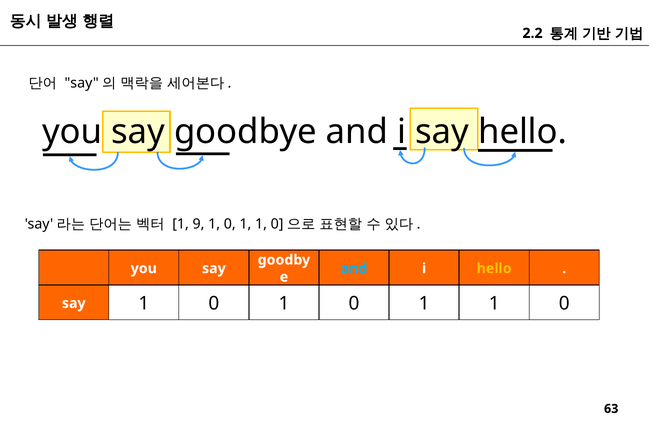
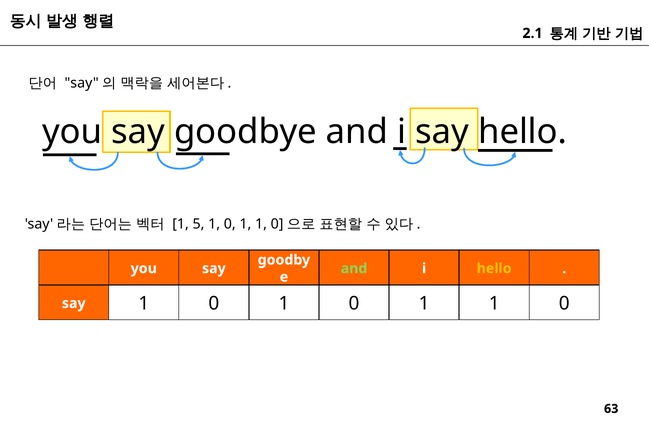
2.2: 2.2 -> 2.1
9: 9 -> 5
and at (354, 269) colour: light blue -> light green
